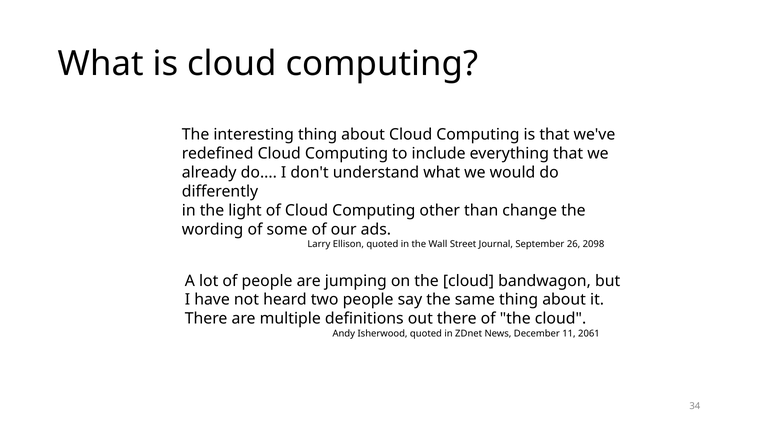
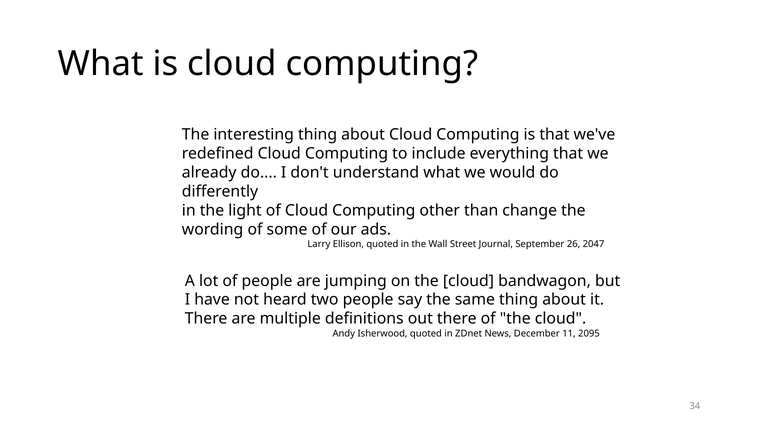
2098: 2098 -> 2047
2061: 2061 -> 2095
